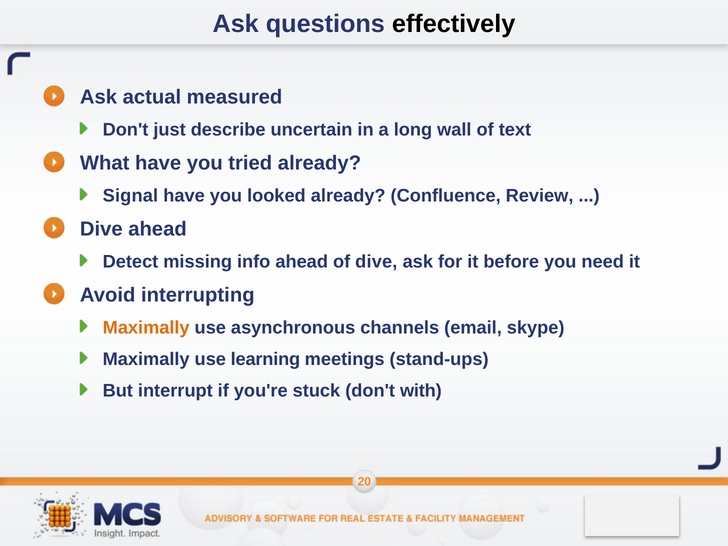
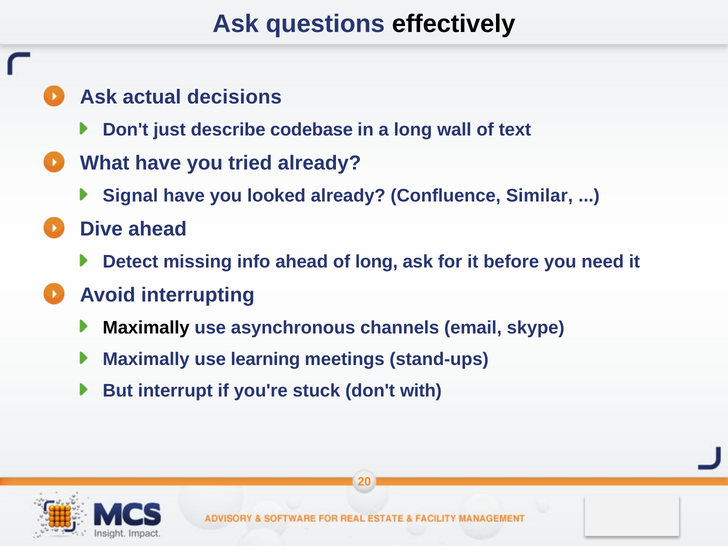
measured: measured -> decisions
uncertain: uncertain -> codebase
Review: Review -> Similar
of dive: dive -> long
Maximally at (146, 328) colour: orange -> black
